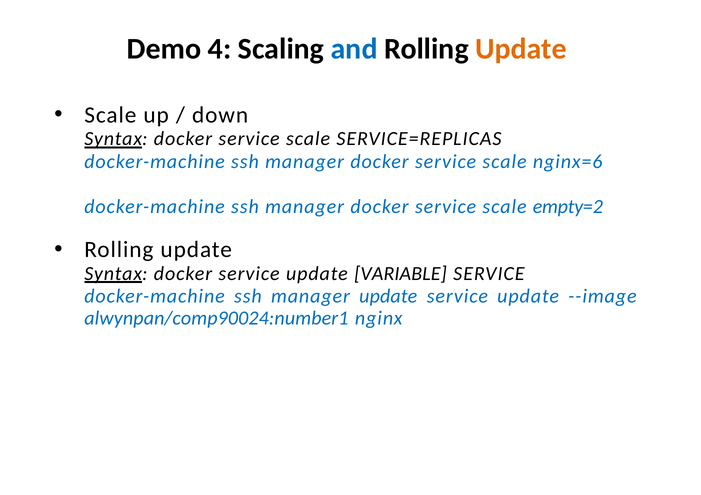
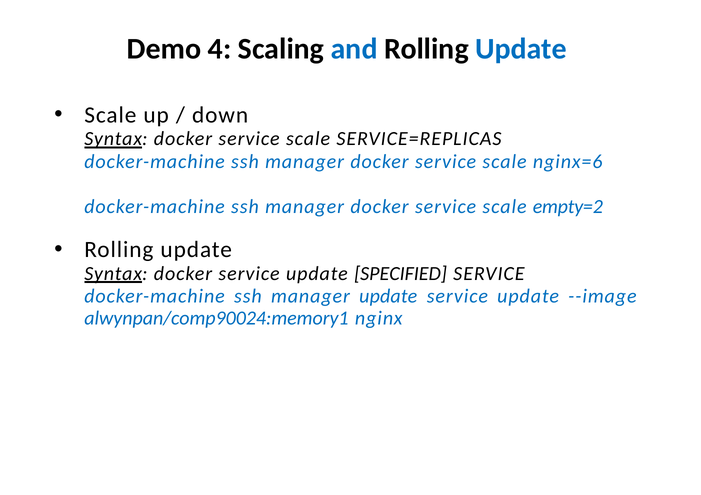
Update at (521, 49) colour: orange -> blue
VARIABLE: VARIABLE -> SPECIFIED
alwynpan/comp90024:number1: alwynpan/comp90024:number1 -> alwynpan/comp90024:memory1
